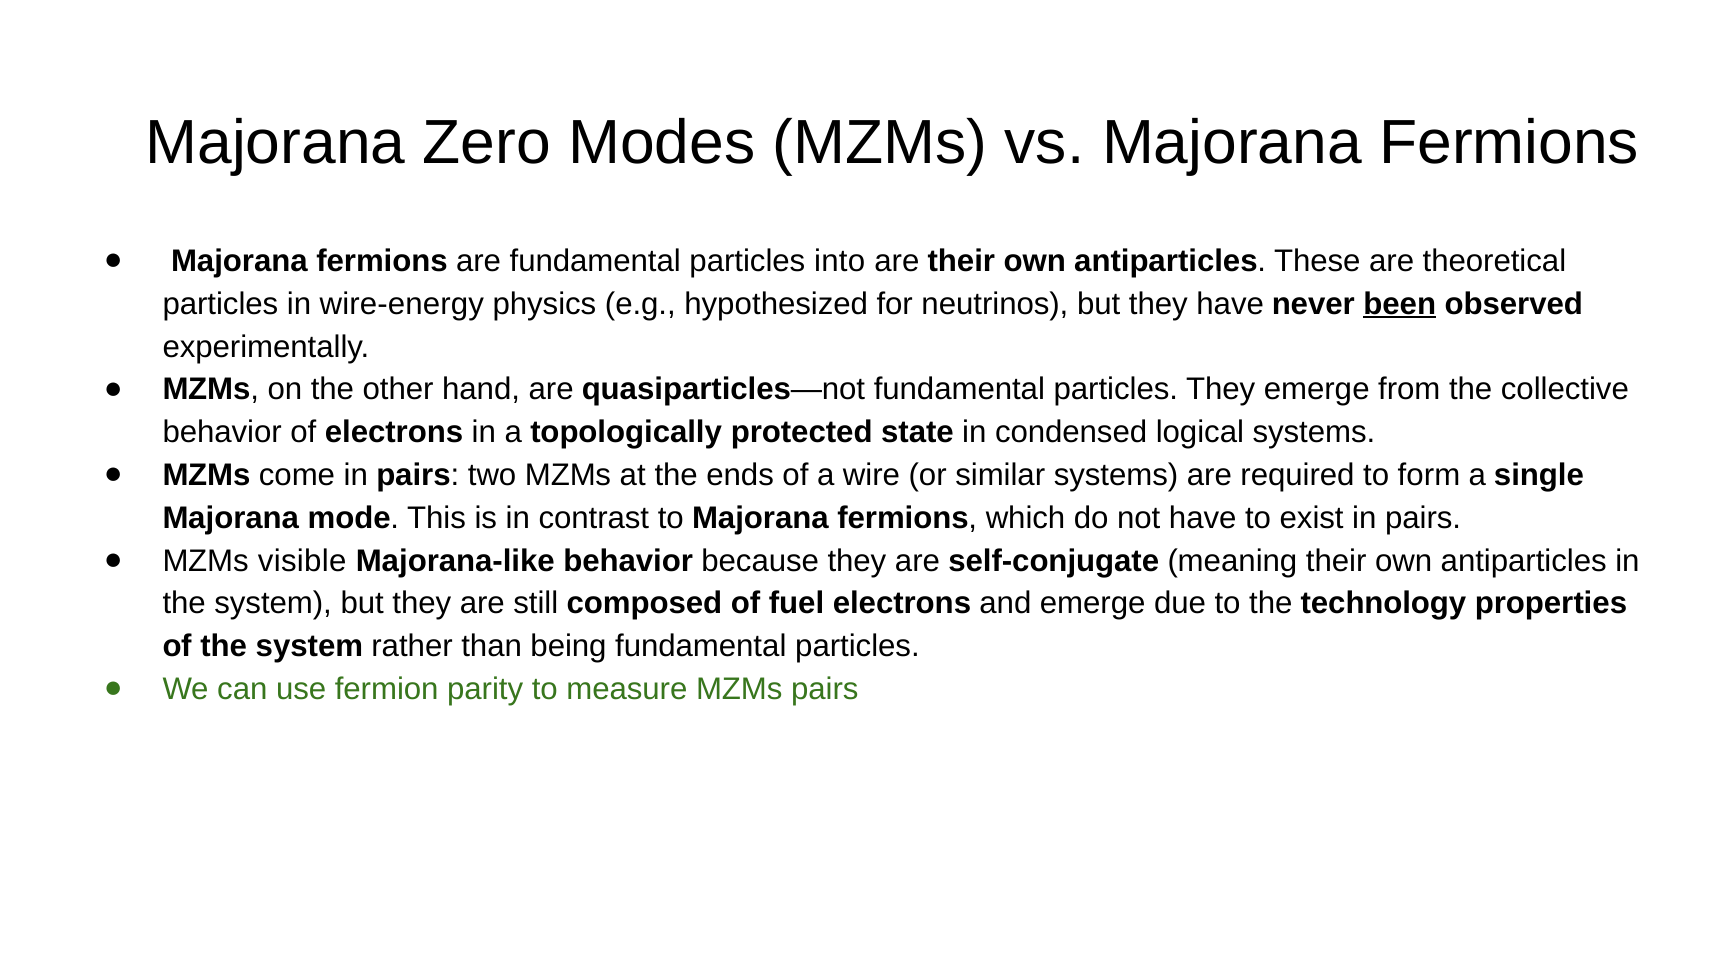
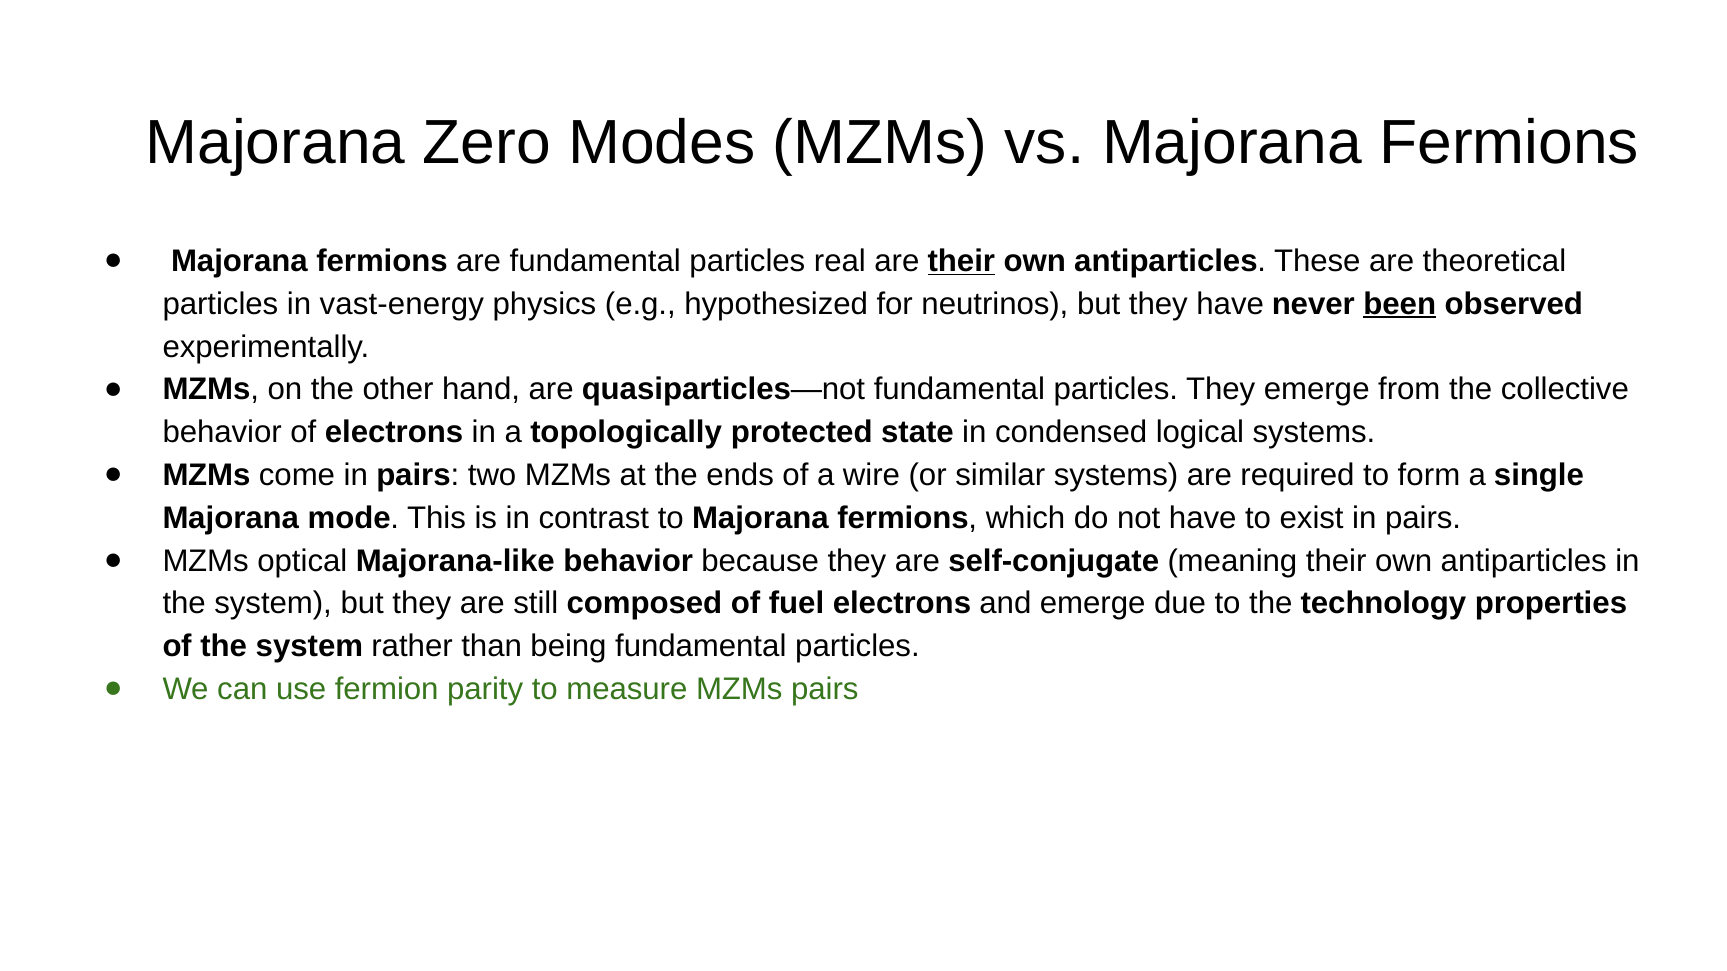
into: into -> real
their at (961, 261) underline: none -> present
wire-energy: wire-energy -> vast-energy
visible: visible -> optical
